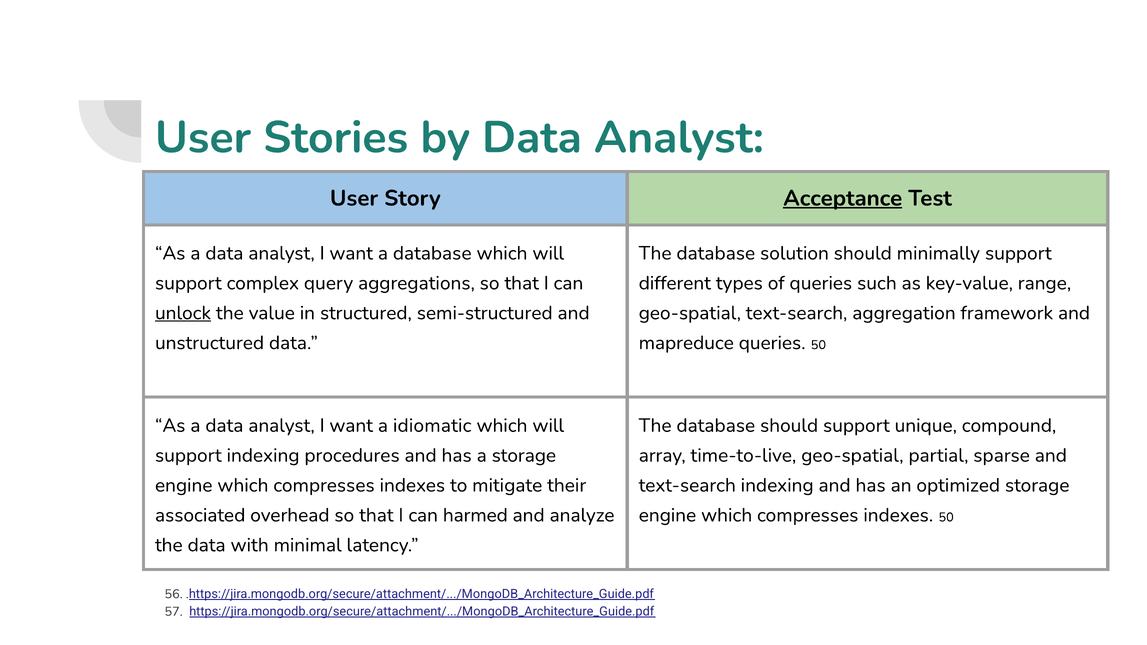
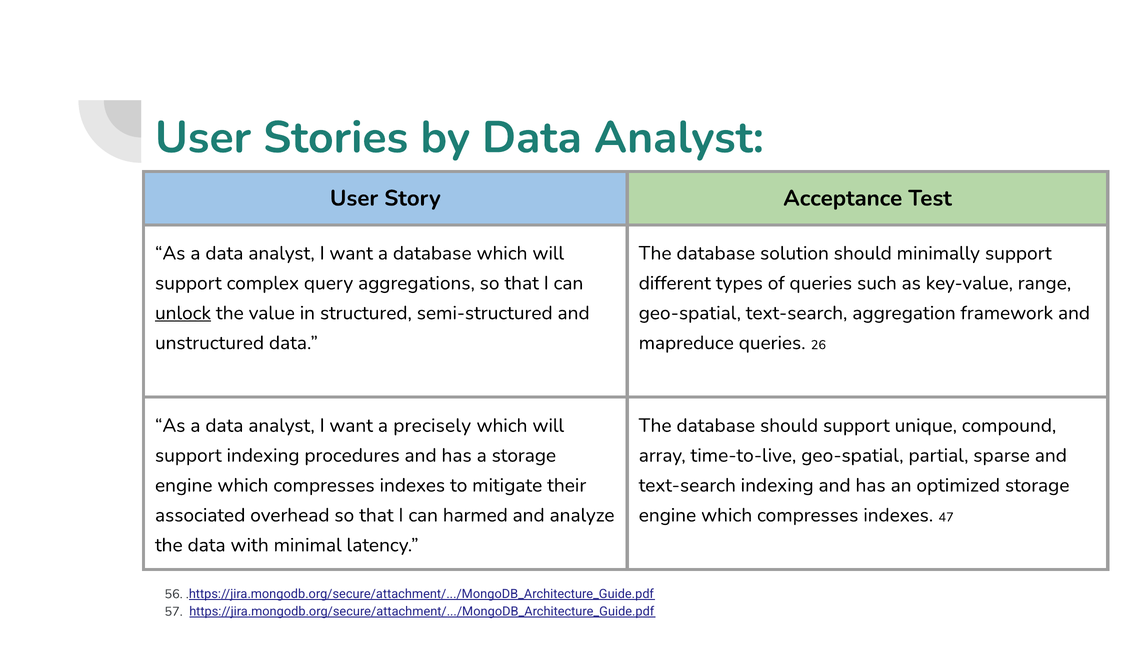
Acceptance underline: present -> none
queries 50: 50 -> 26
idiomatic: idiomatic -> precisely
indexes 50: 50 -> 47
